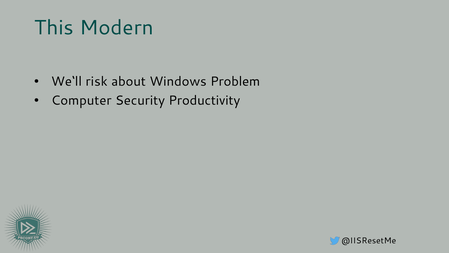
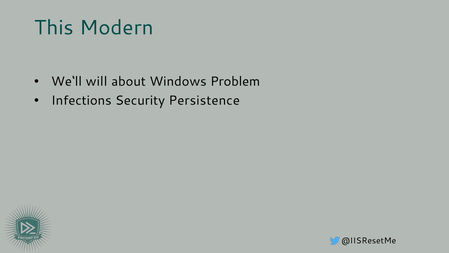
risk: risk -> will
Computer: Computer -> Infections
Productivity: Productivity -> Persistence
